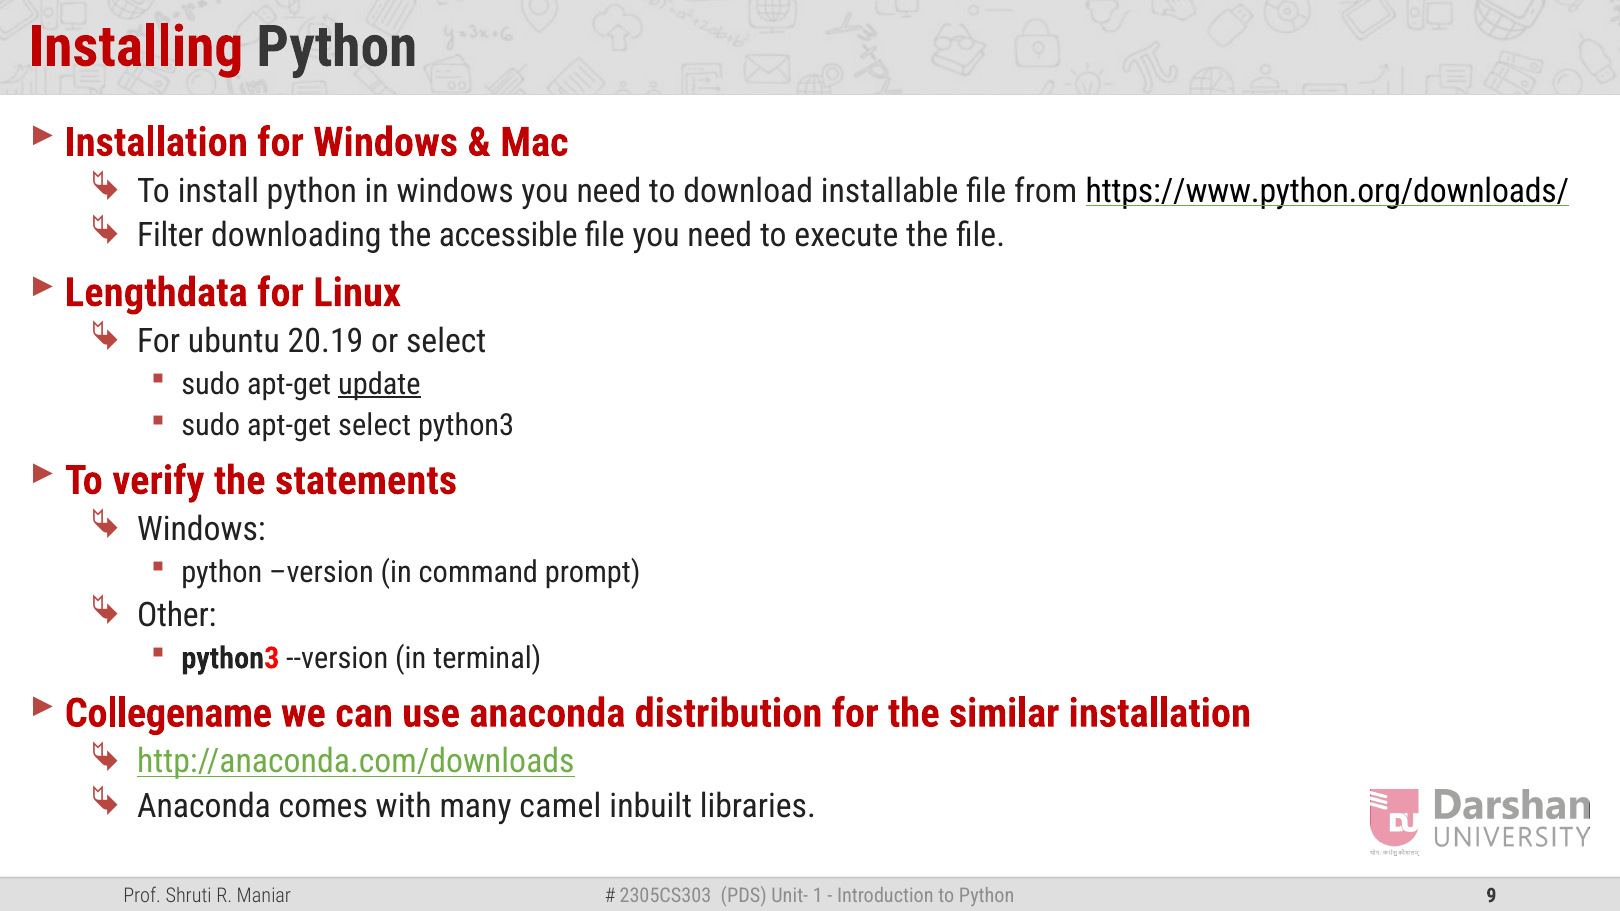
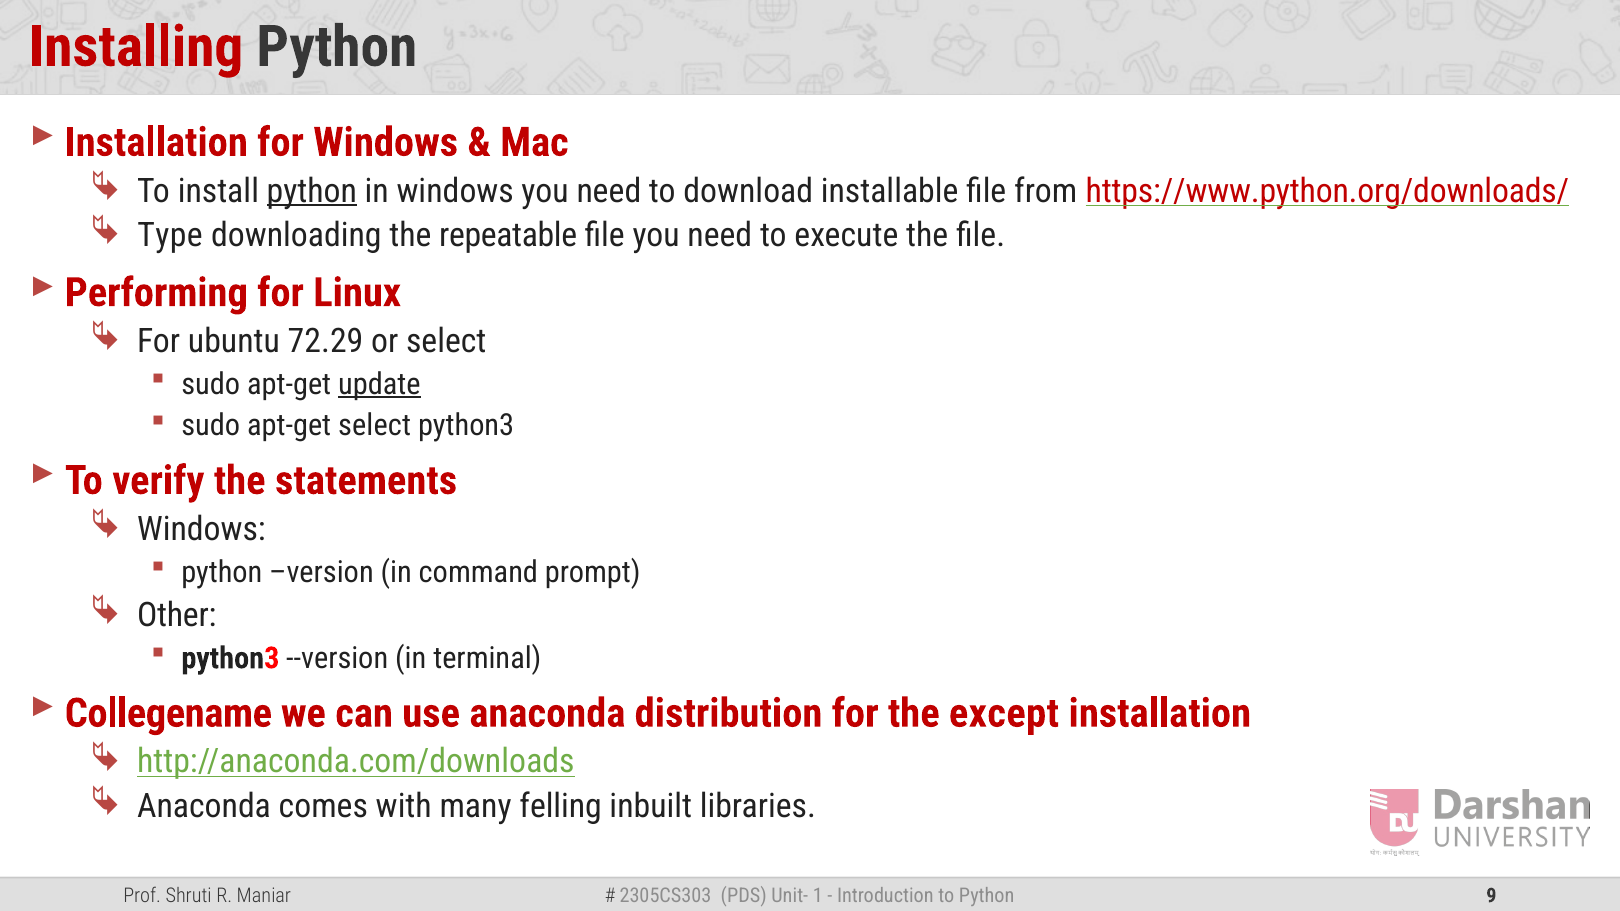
python at (312, 191) underline: none -> present
https://www.python.org/downloads/ colour: black -> red
Filter: Filter -> Type
accessible: accessible -> repeatable
Lengthdata: Lengthdata -> Performing
20.19: 20.19 -> 72.29
similar: similar -> except
camel: camel -> felling
